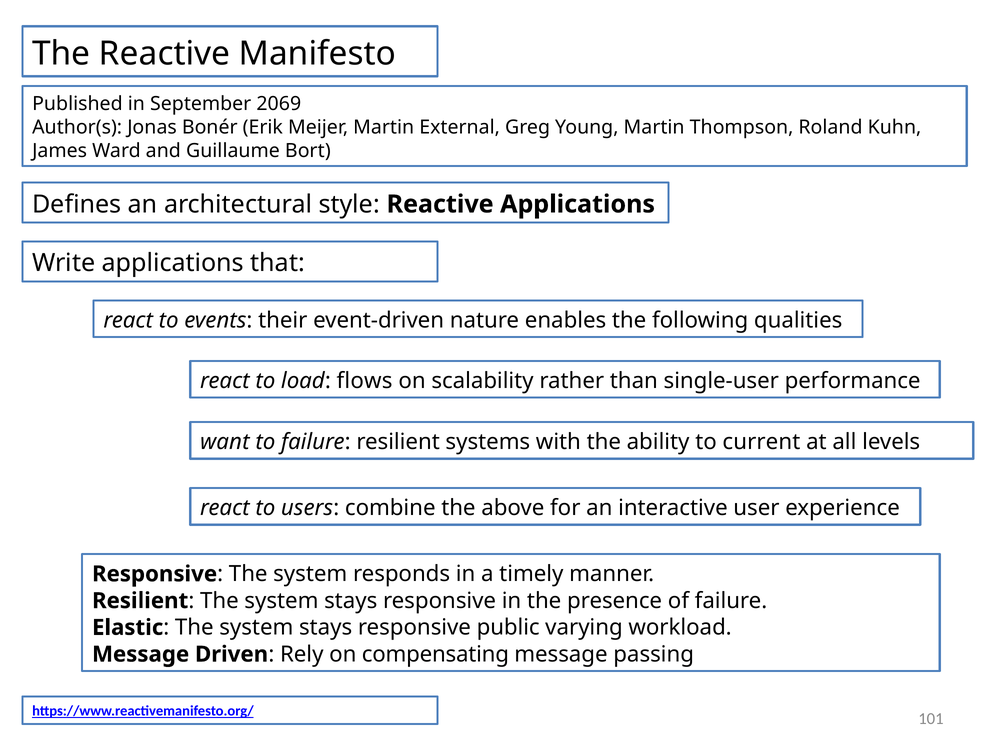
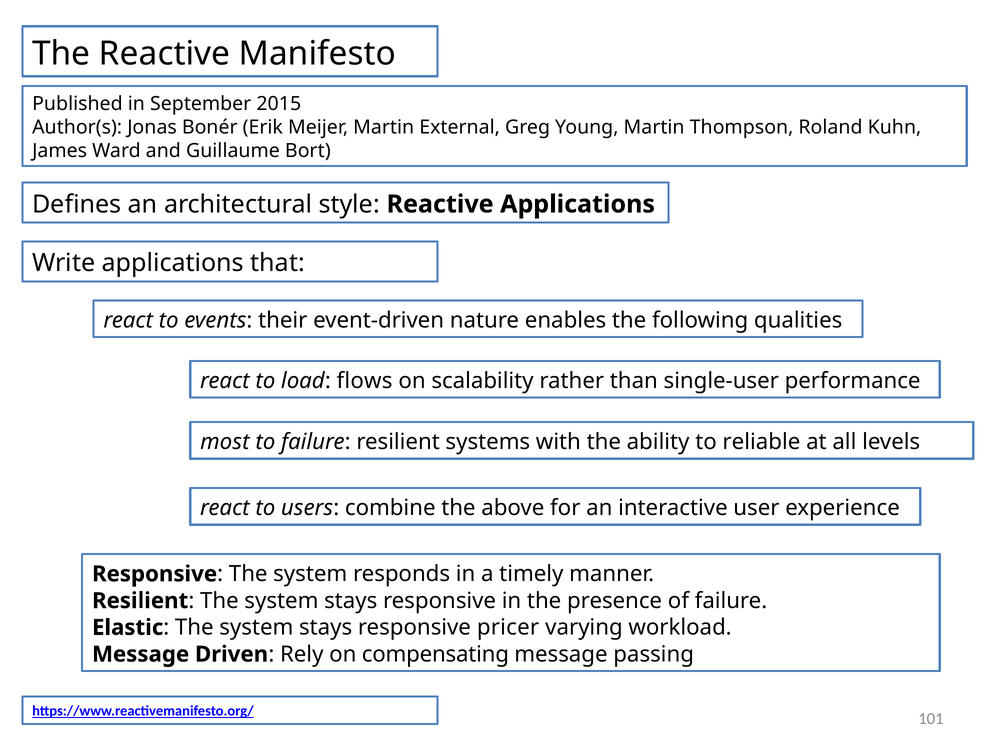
2069: 2069 -> 2015
want: want -> most
current: current -> reliable
public: public -> pricer
